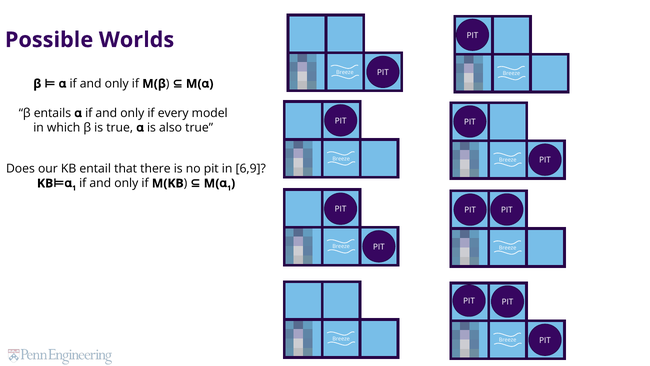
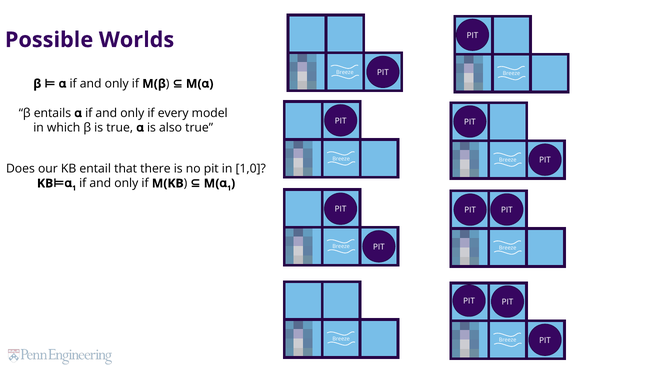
6,9: 6,9 -> 1,0
